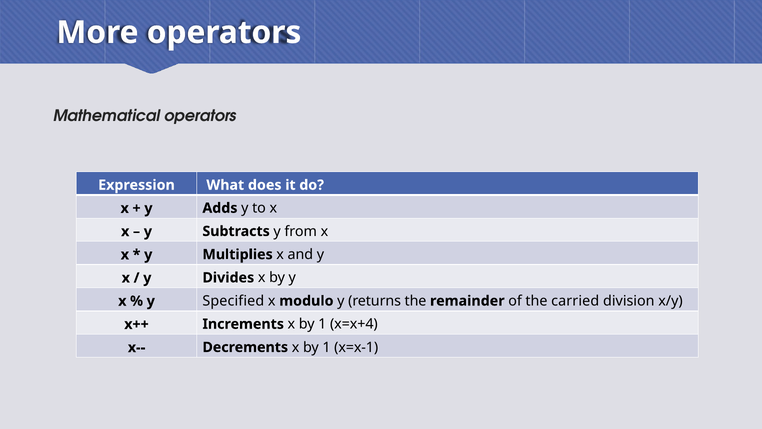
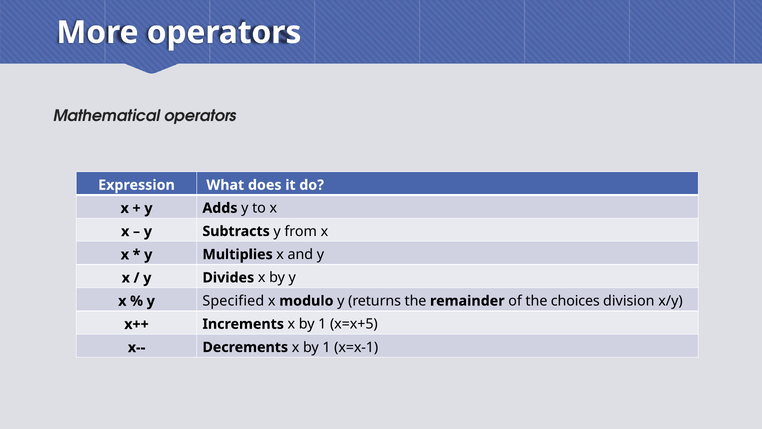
carried: carried -> choices
x=x+4: x=x+4 -> x=x+5
